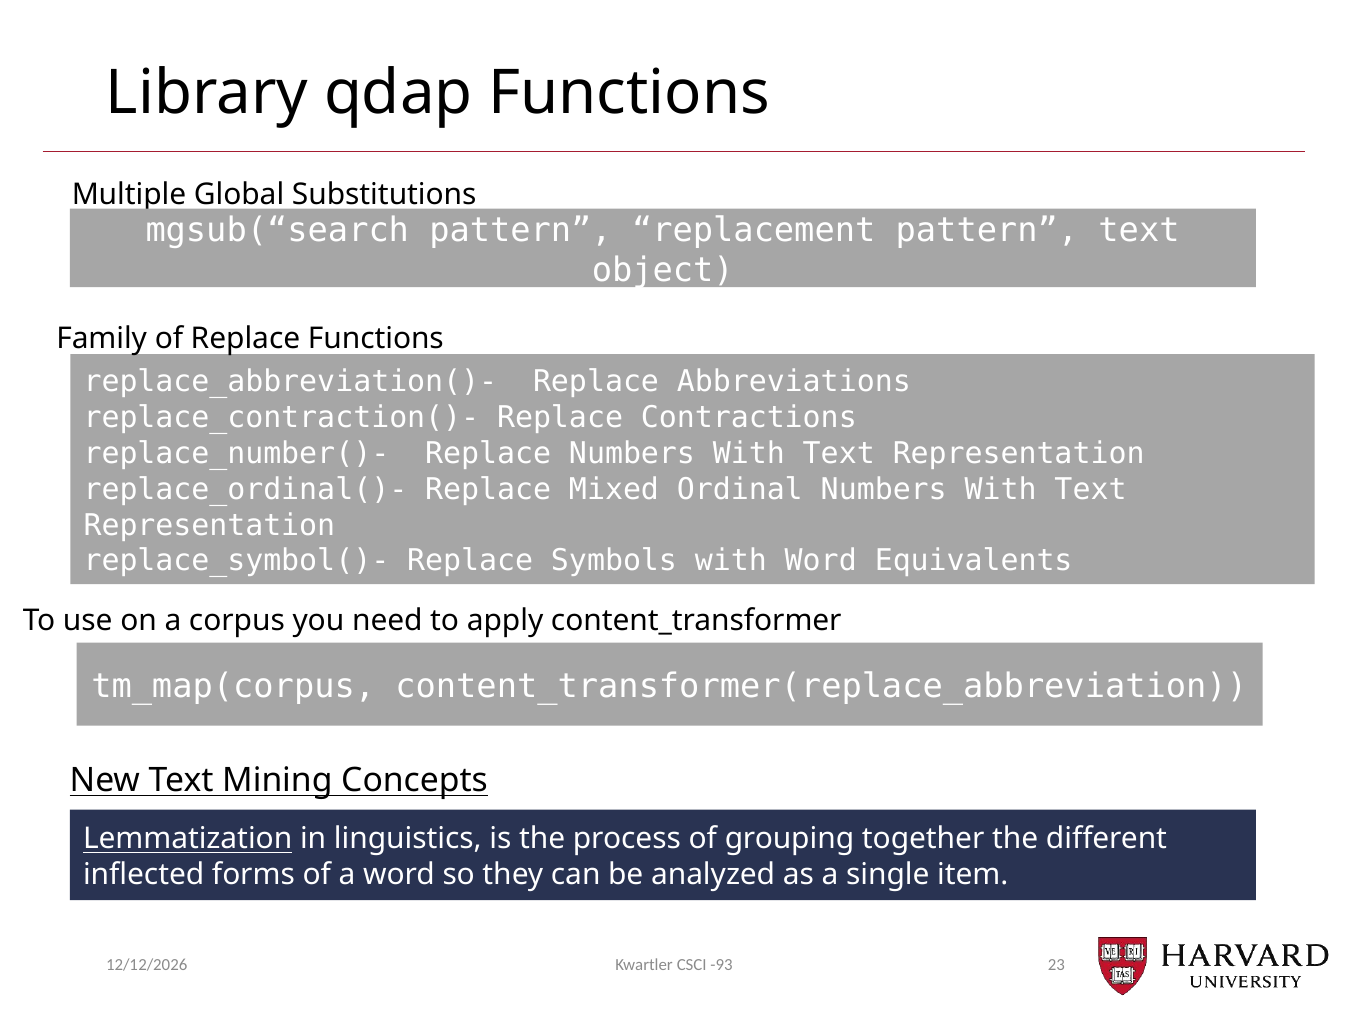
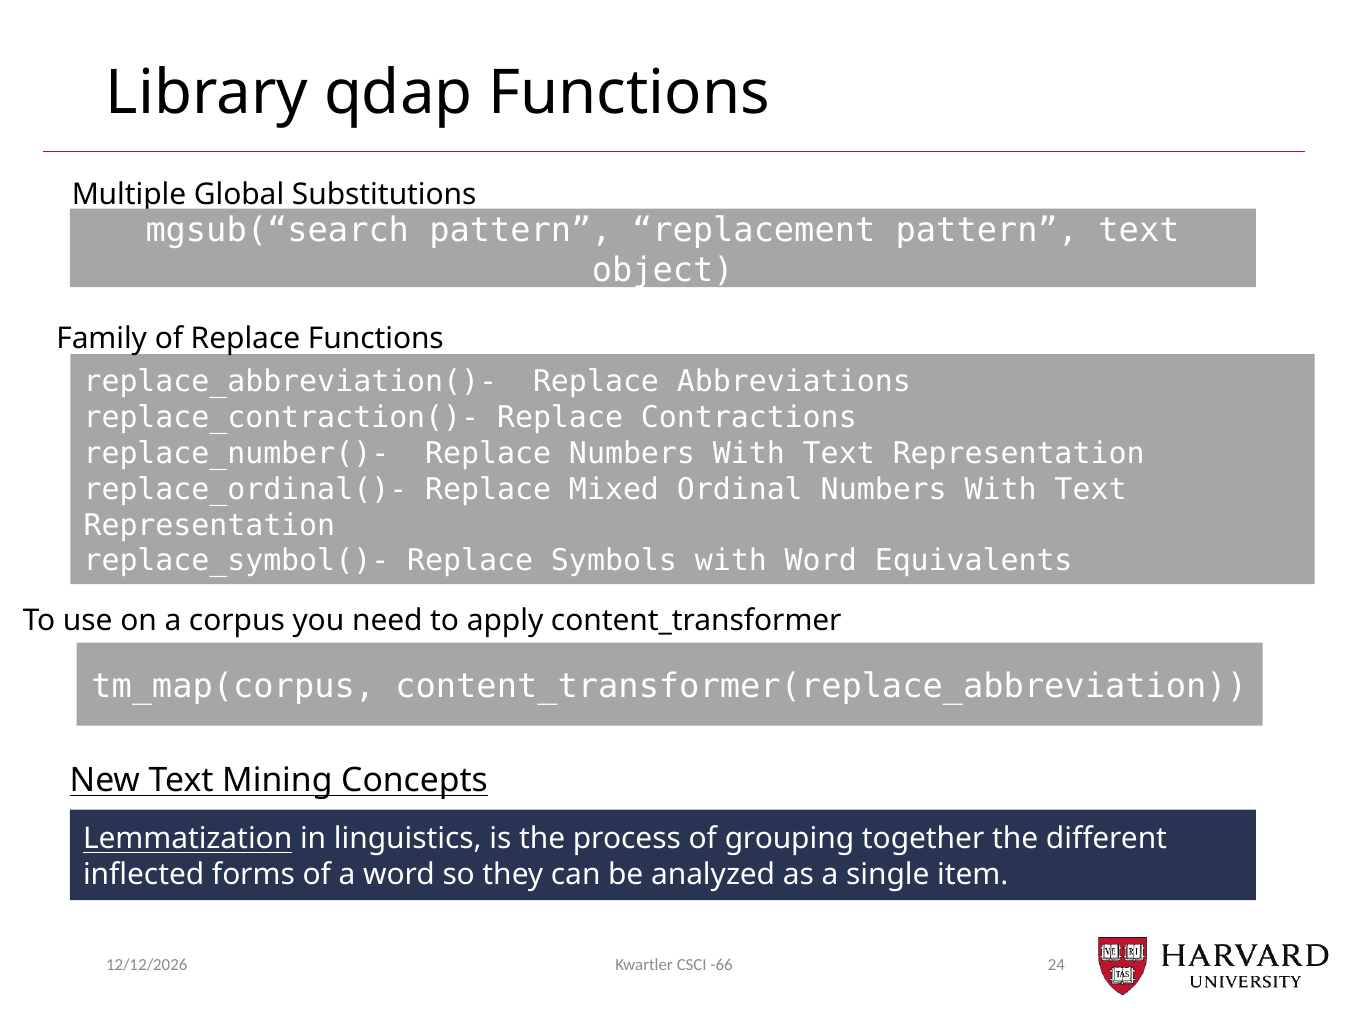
23: 23 -> 24
-93: -93 -> -66
